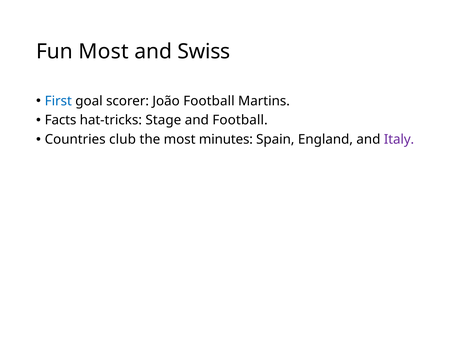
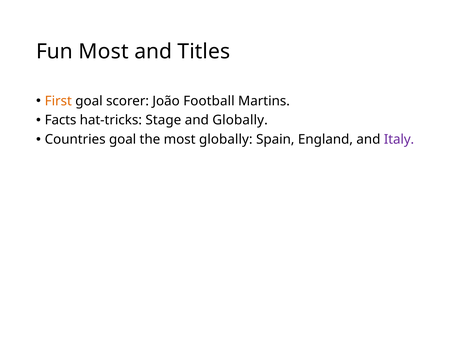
Swiss: Swiss -> Titles
First colour: blue -> orange
and Football: Football -> Globally
Countries club: club -> goal
most minutes: minutes -> globally
